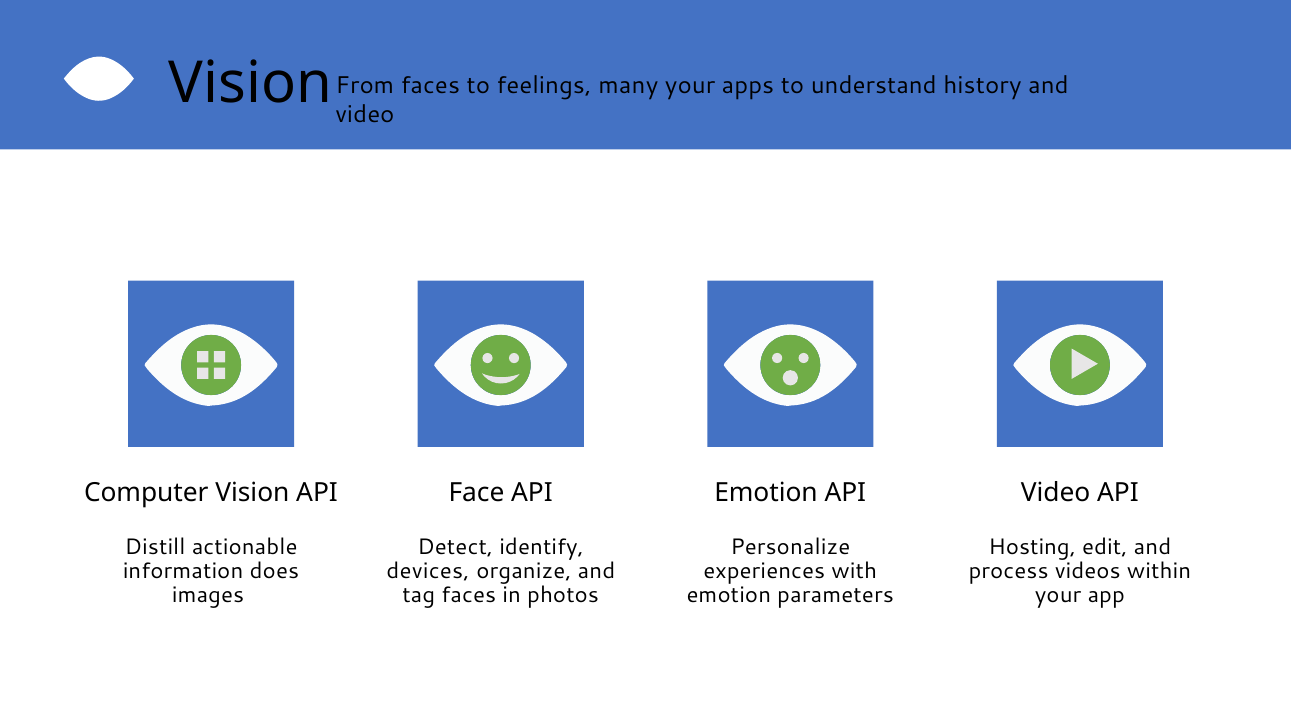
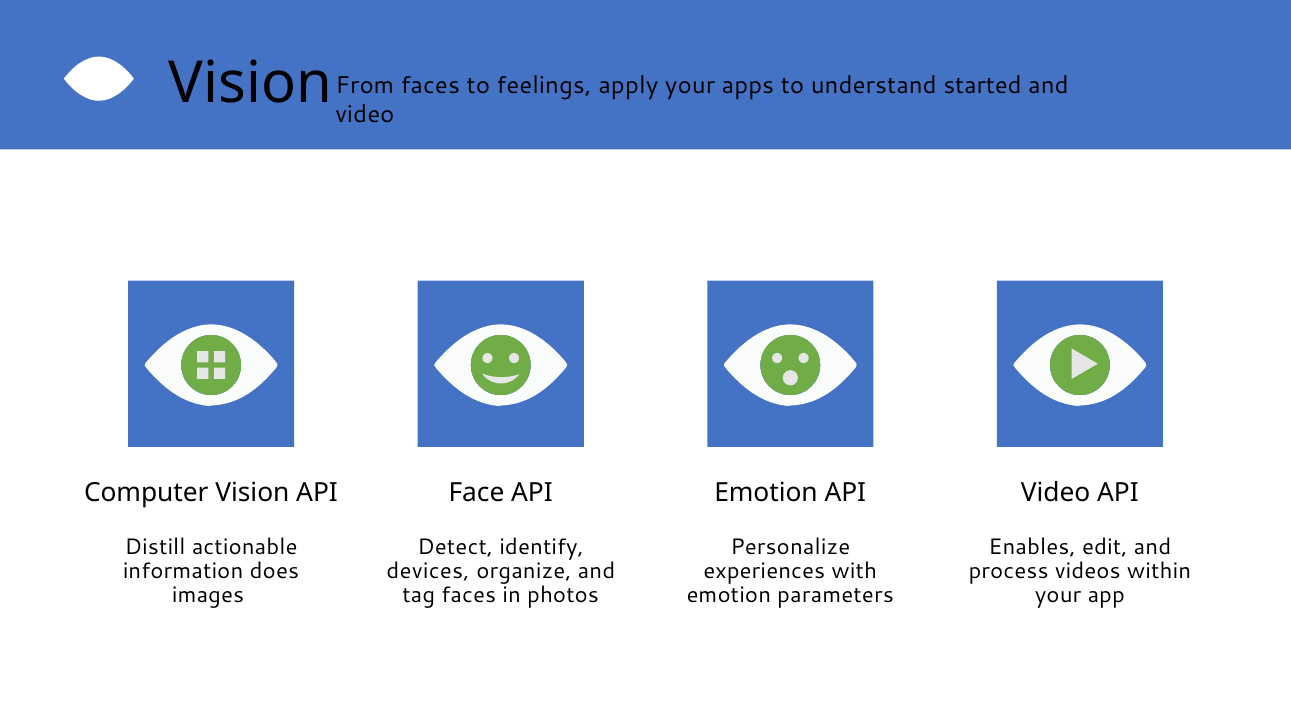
many: many -> apply
history: history -> started
Hosting: Hosting -> Enables
